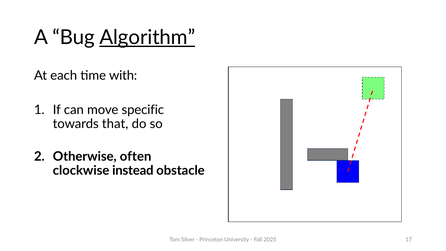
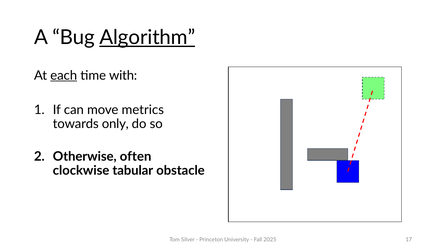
each underline: none -> present
specific: specific -> metrics
that: that -> only
instead: instead -> tabular
